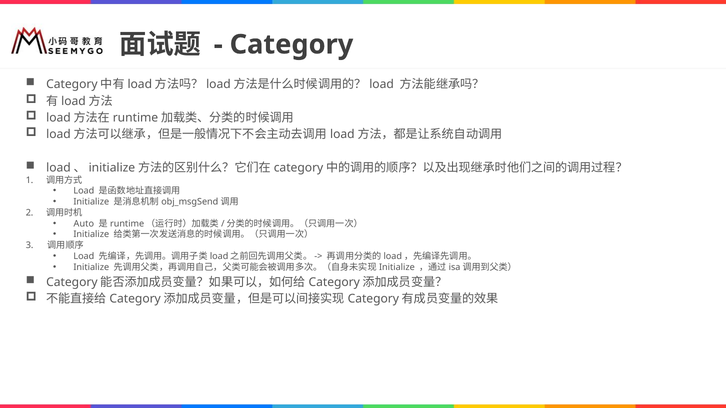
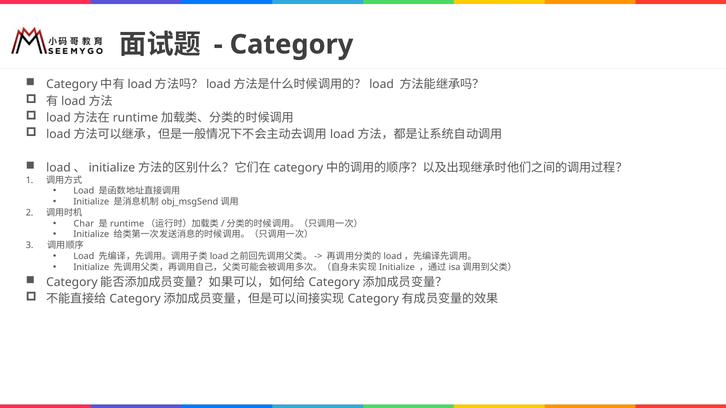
Auto: Auto -> Char
